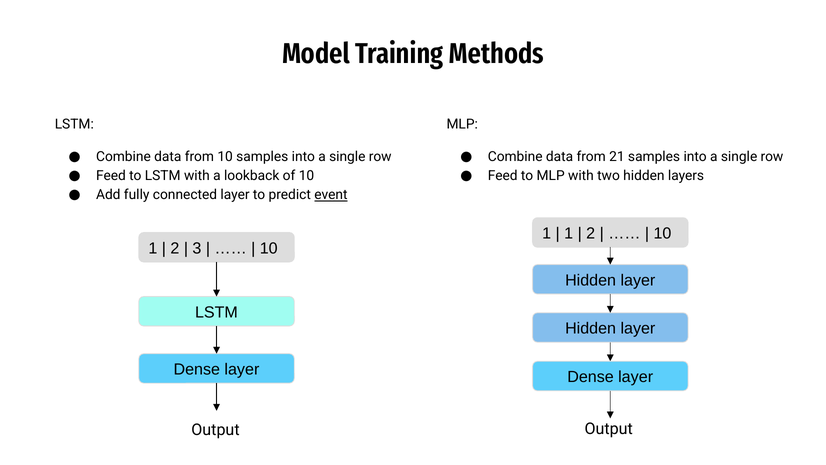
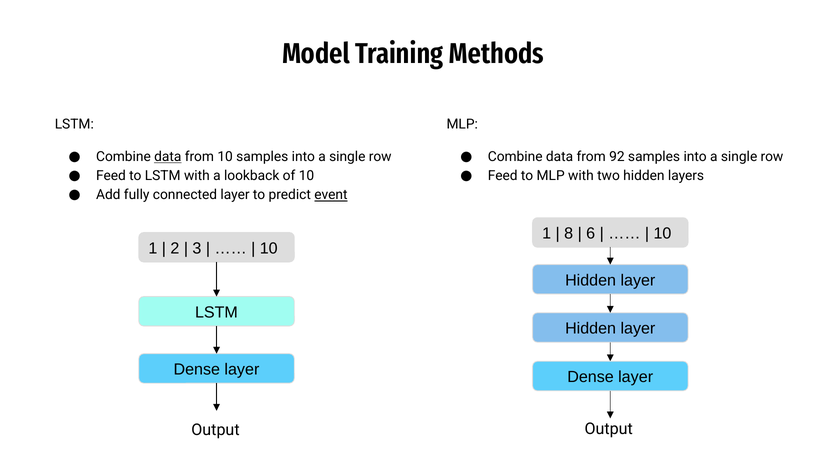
data at (168, 157) underline: none -> present
21: 21 -> 92
1 at (569, 233): 1 -> 8
2 at (591, 233): 2 -> 6
